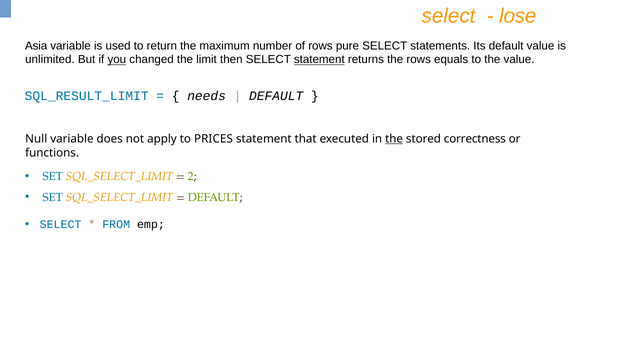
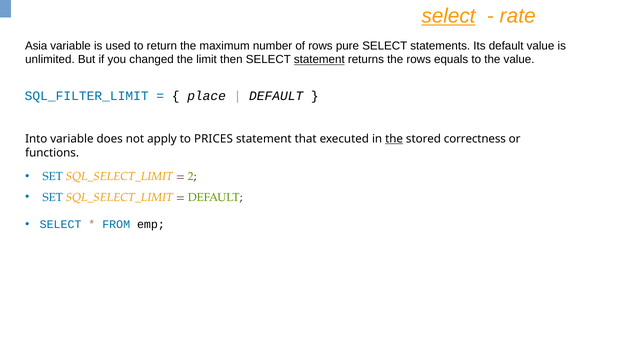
select at (449, 16) underline: none -> present
lose: lose -> rate
you underline: present -> none
SQL_RESULT_LIMIT: SQL_RESULT_LIMIT -> SQL_FILTER_LIMIT
needs: needs -> place
Null: Null -> Into
